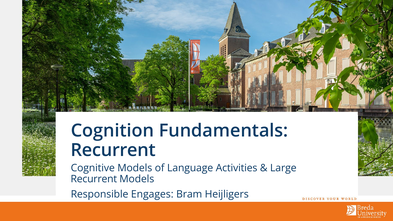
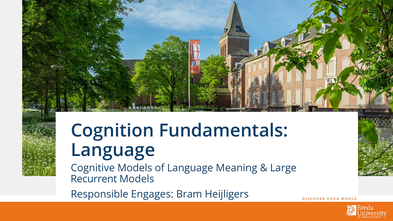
Recurrent at (113, 150): Recurrent -> Language
Activities: Activities -> Meaning
